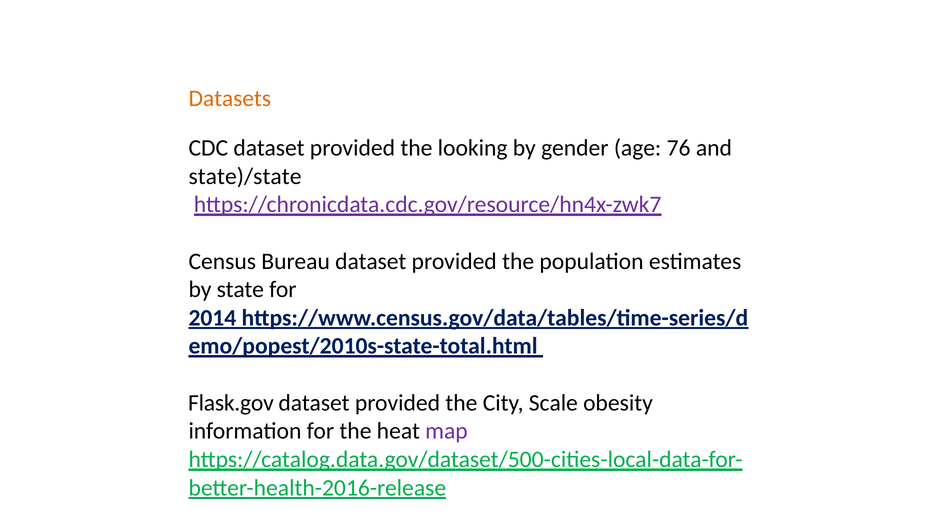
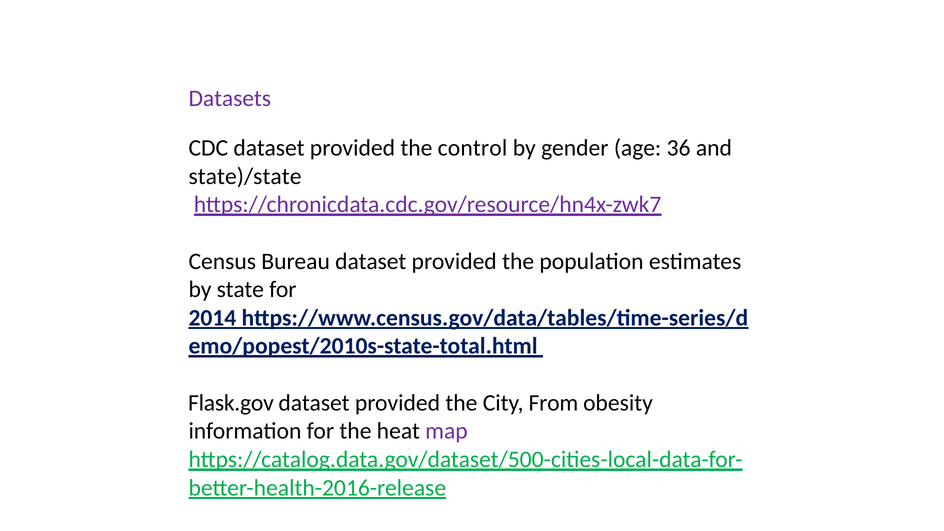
Datasets colour: orange -> purple
looking: looking -> control
76: 76 -> 36
Scale: Scale -> From
